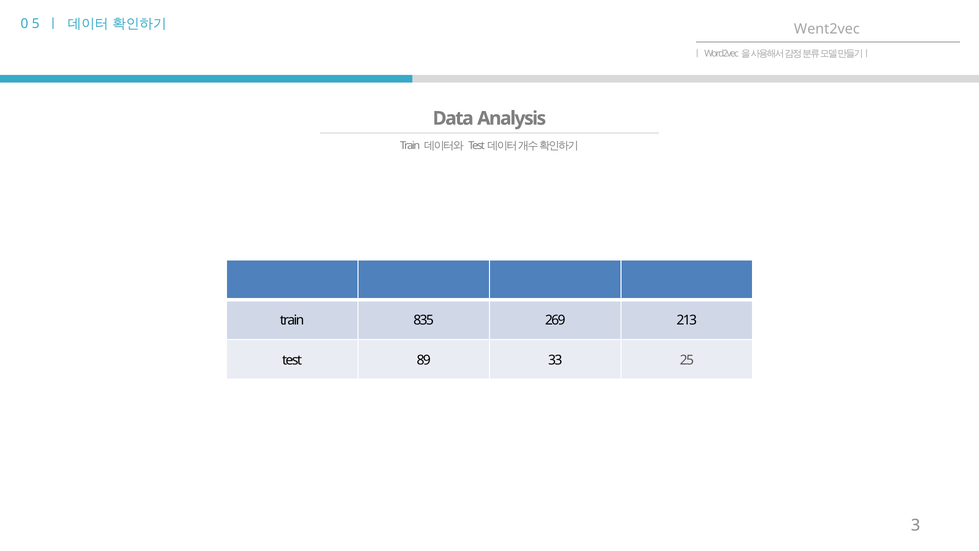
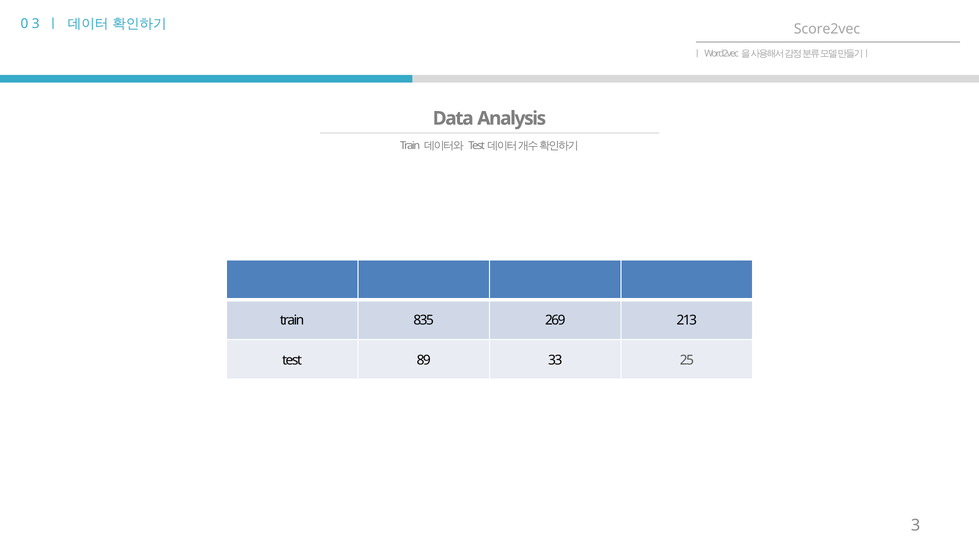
0 5: 5 -> 3
Went2vec: Went2vec -> Score2vec
